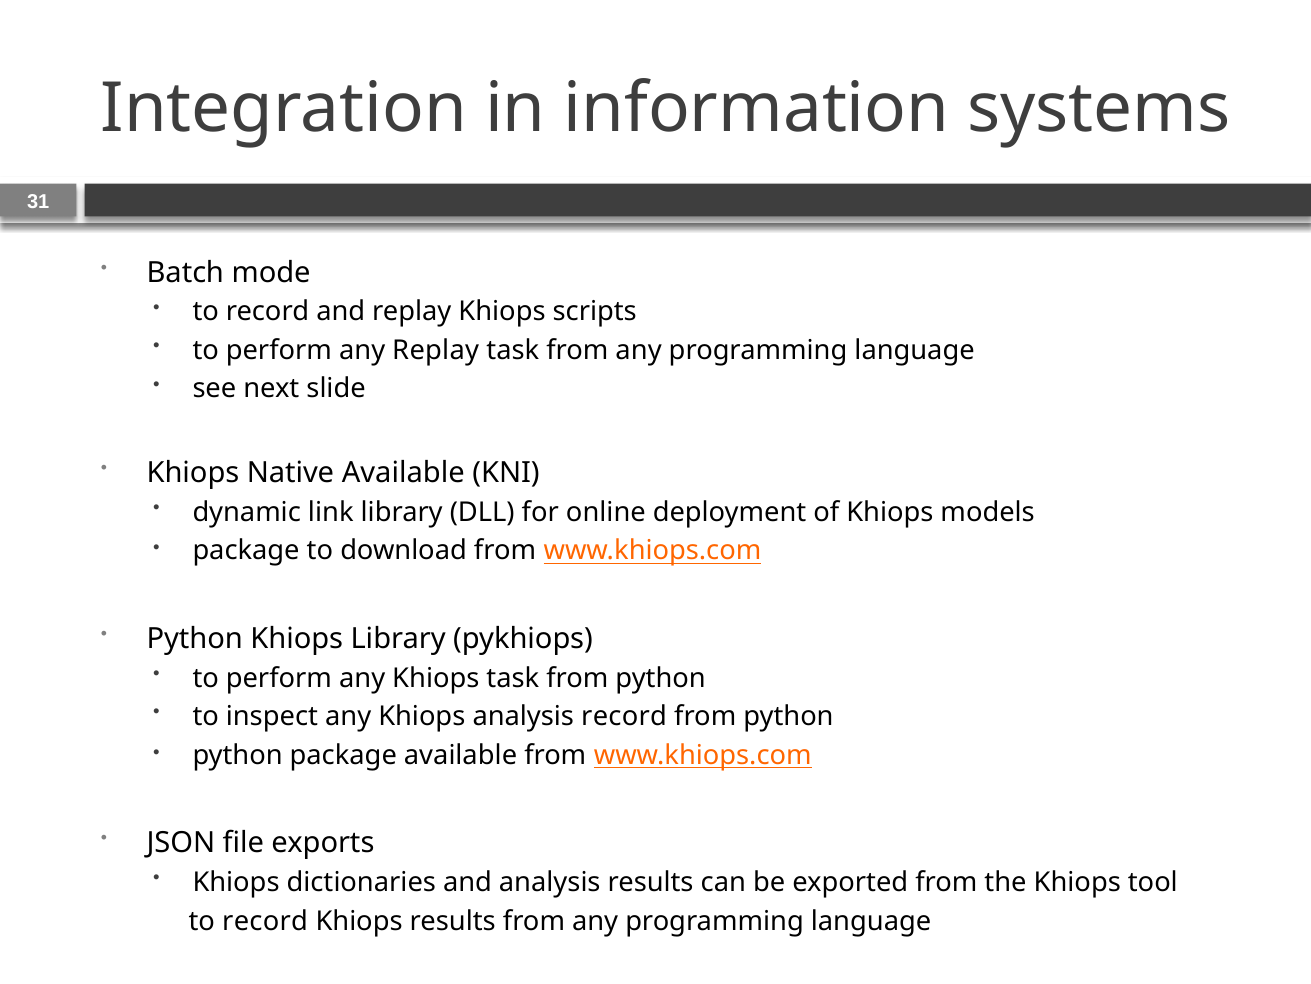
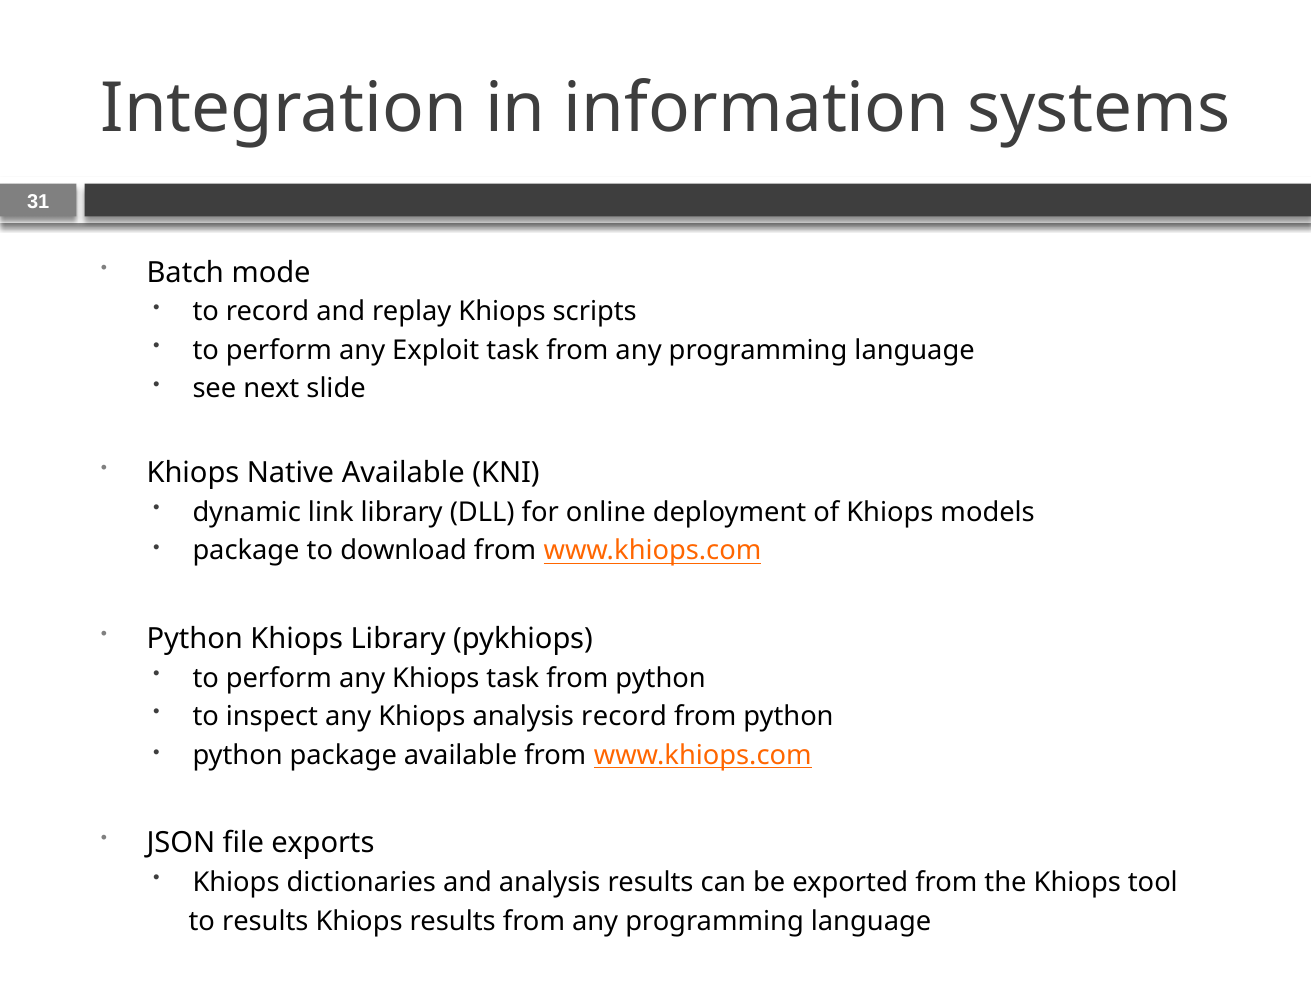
any Replay: Replay -> Exploit
record at (265, 920): record -> results
